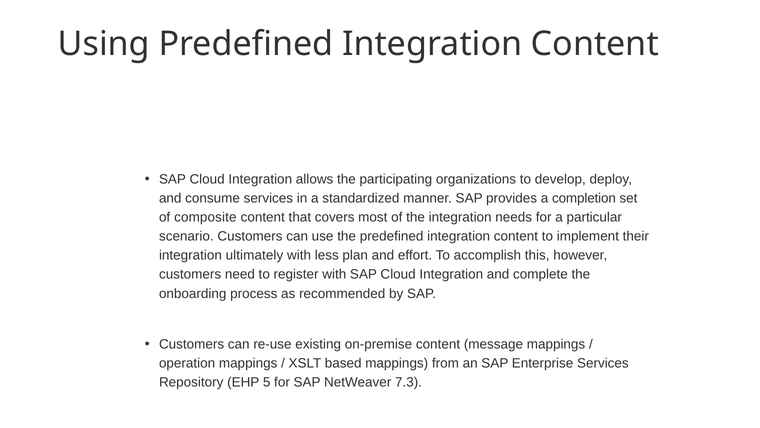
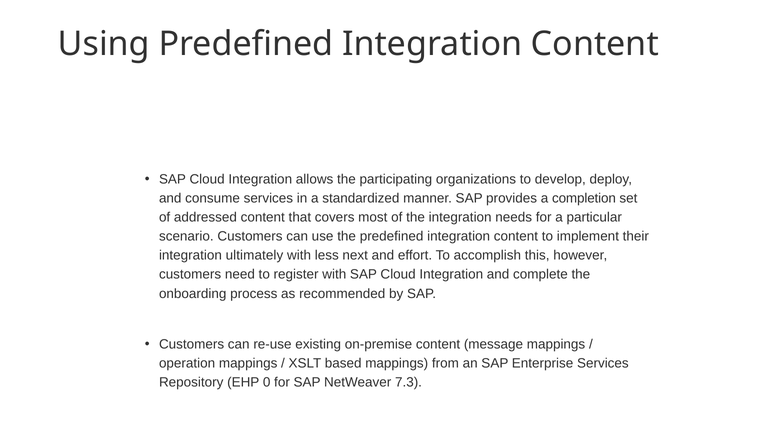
composite: composite -> addressed
plan: plan -> next
5: 5 -> 0
